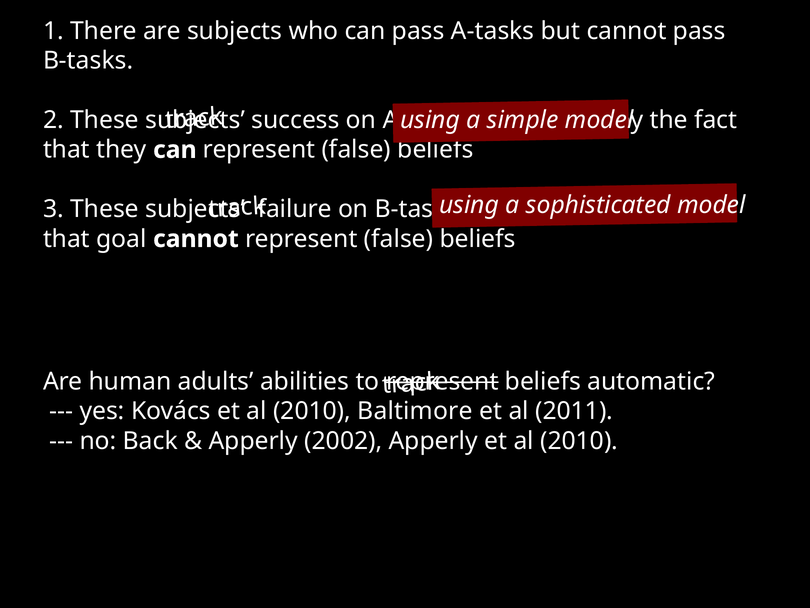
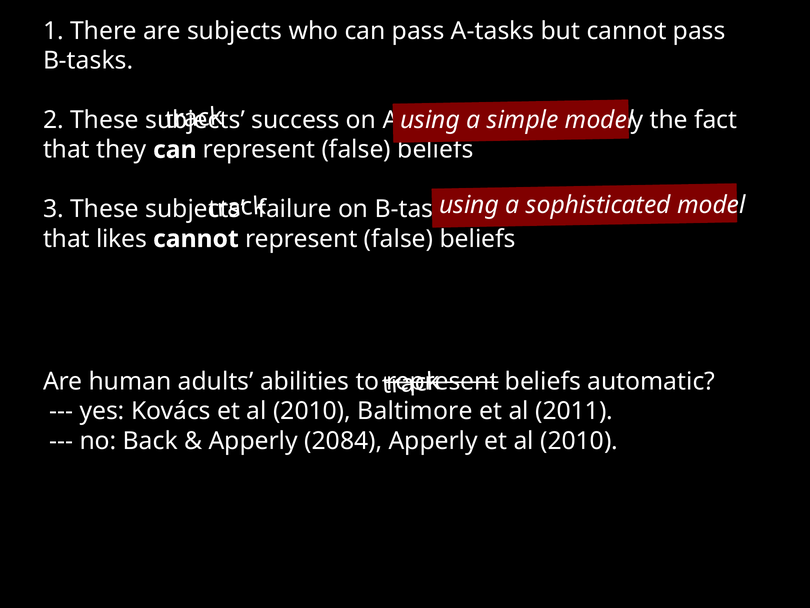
goal: goal -> likes
2002: 2002 -> 2084
